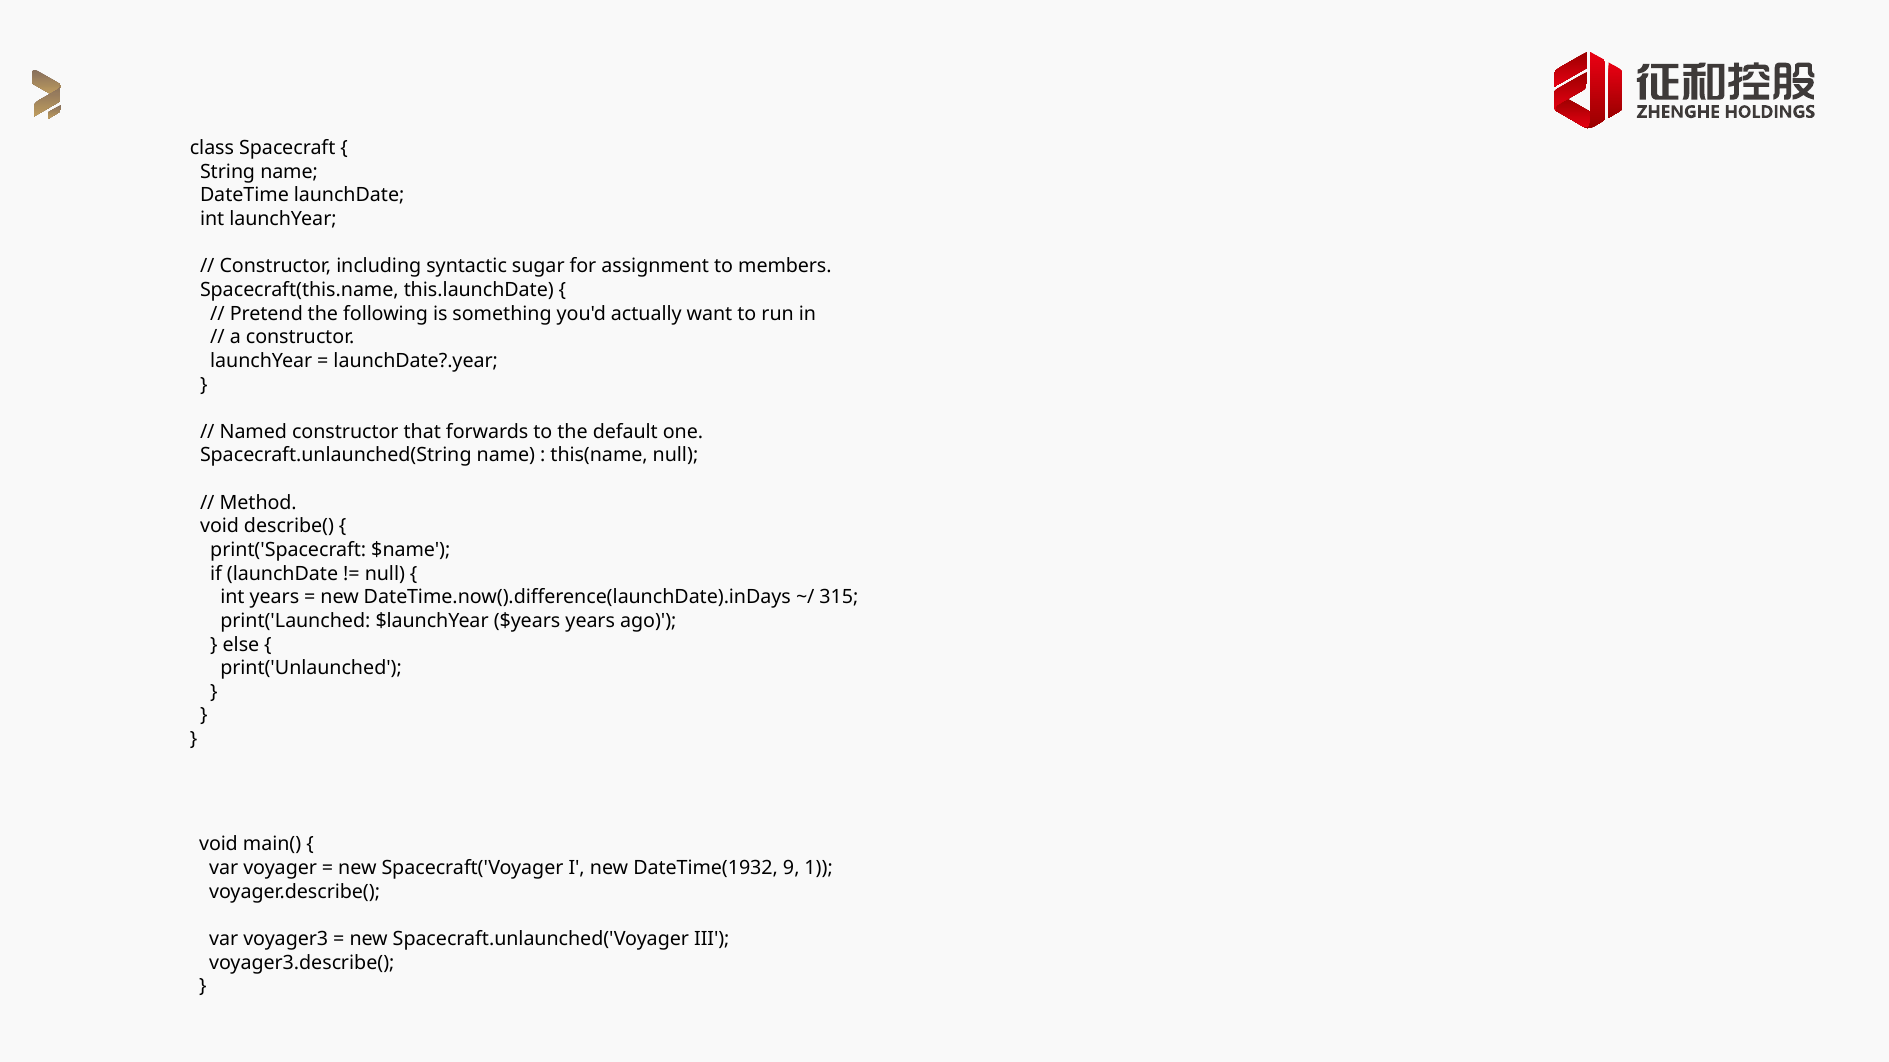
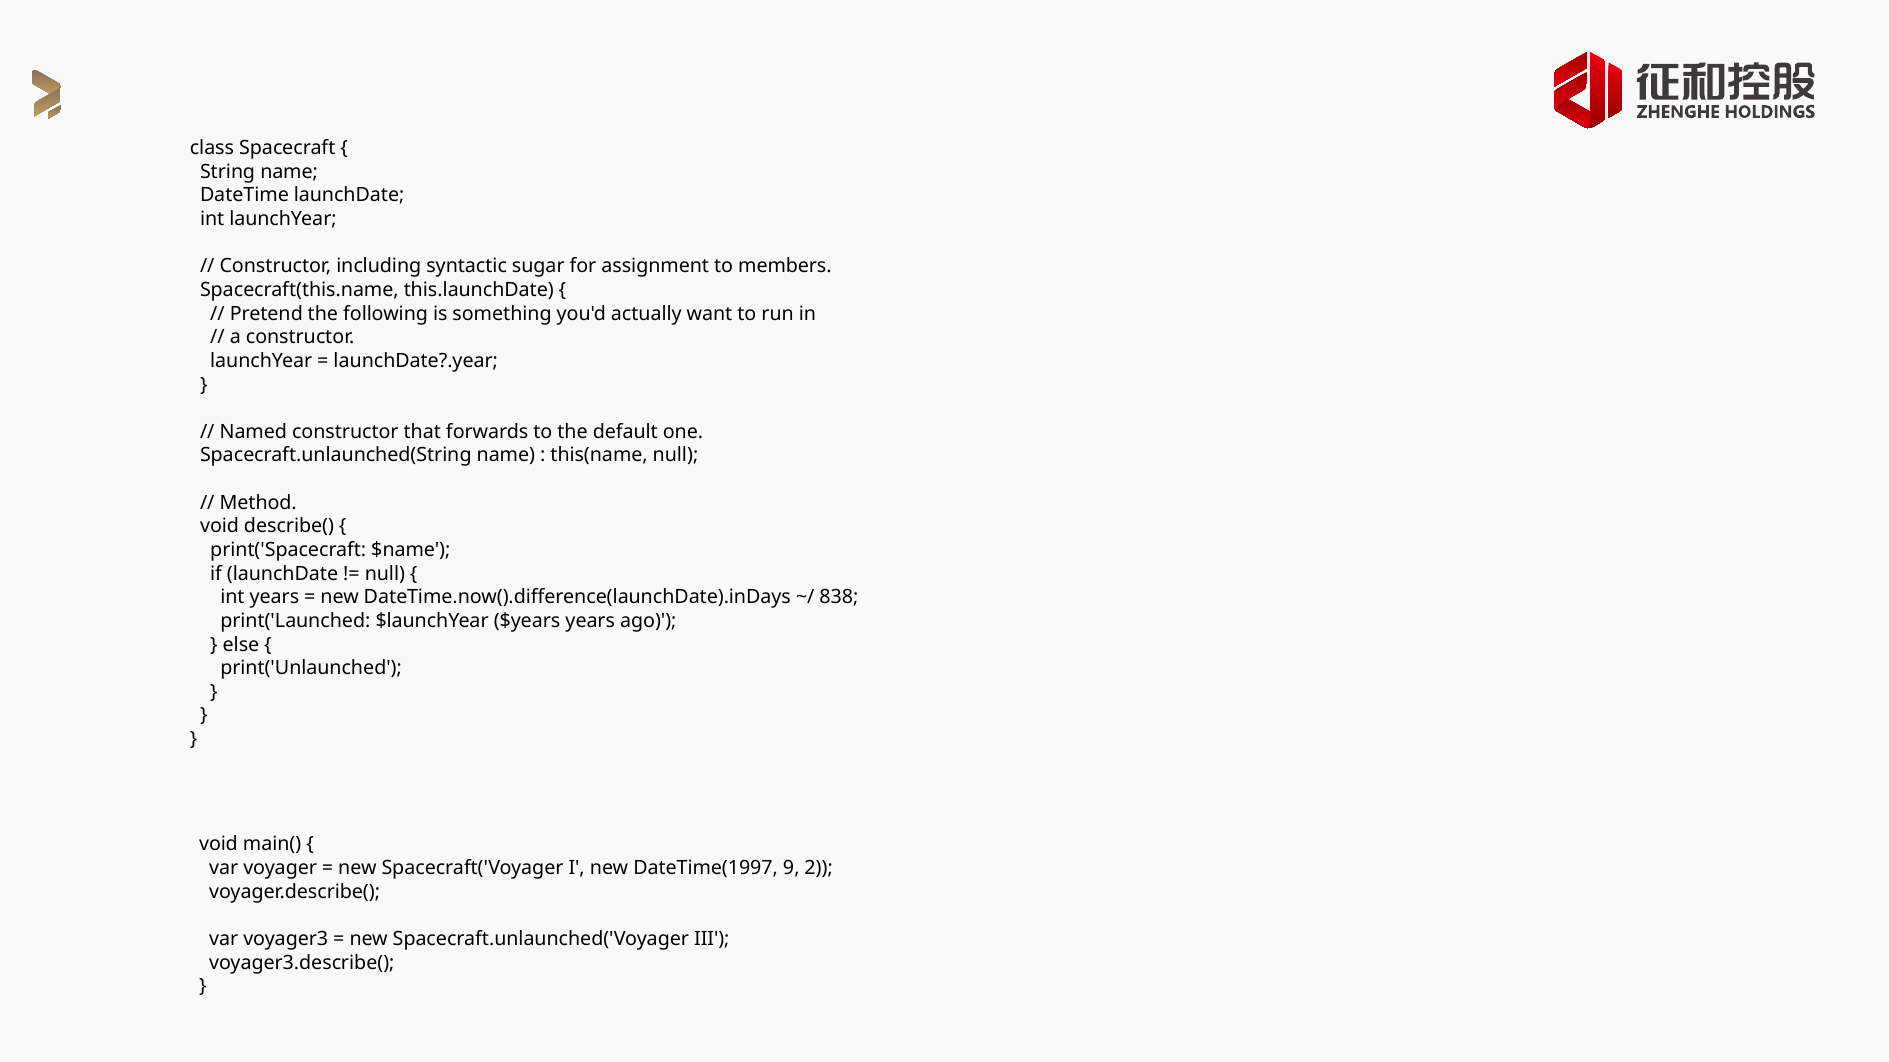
315: 315 -> 838
DateTime(1932: DateTime(1932 -> DateTime(1997
1: 1 -> 2
